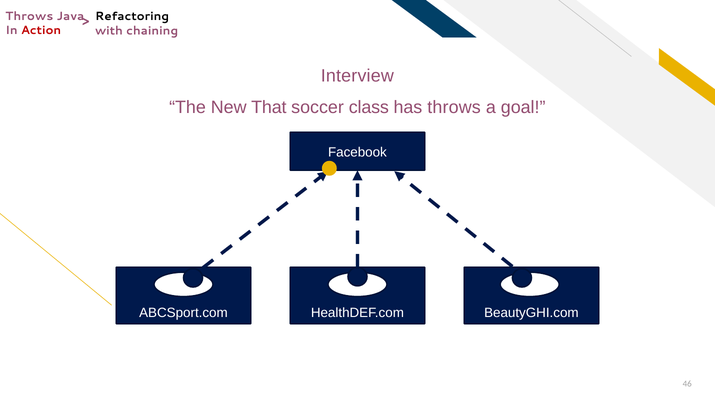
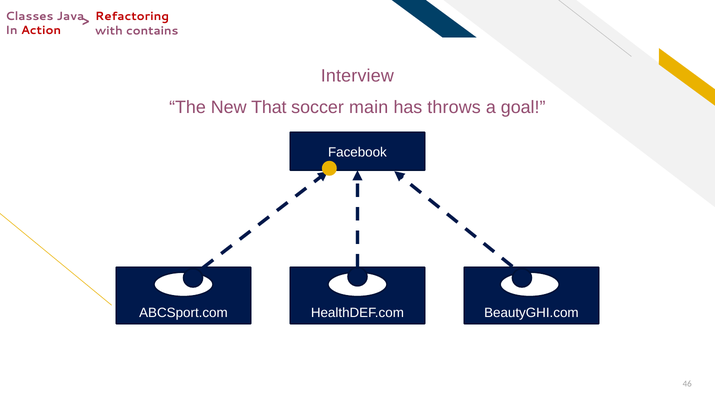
Throws at (29, 17): Throws -> Classes
Refactoring colour: black -> red
chaining: chaining -> contains
class: class -> main
